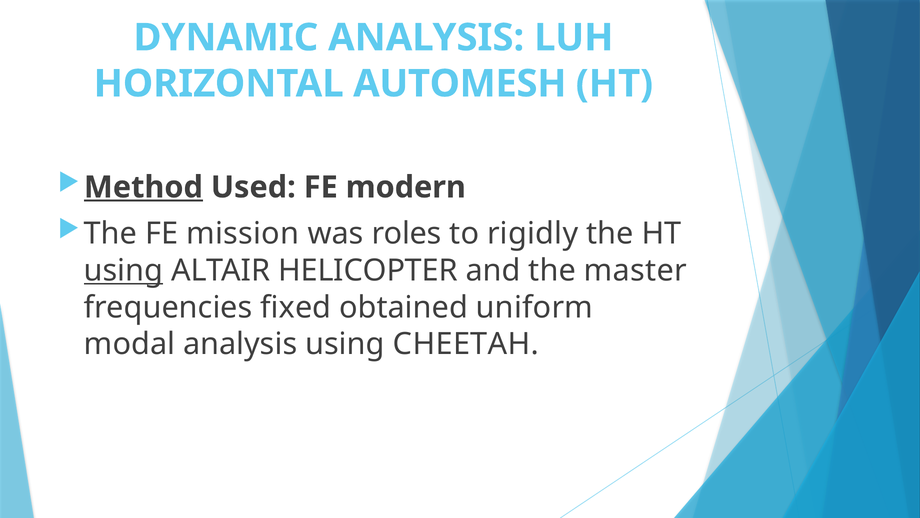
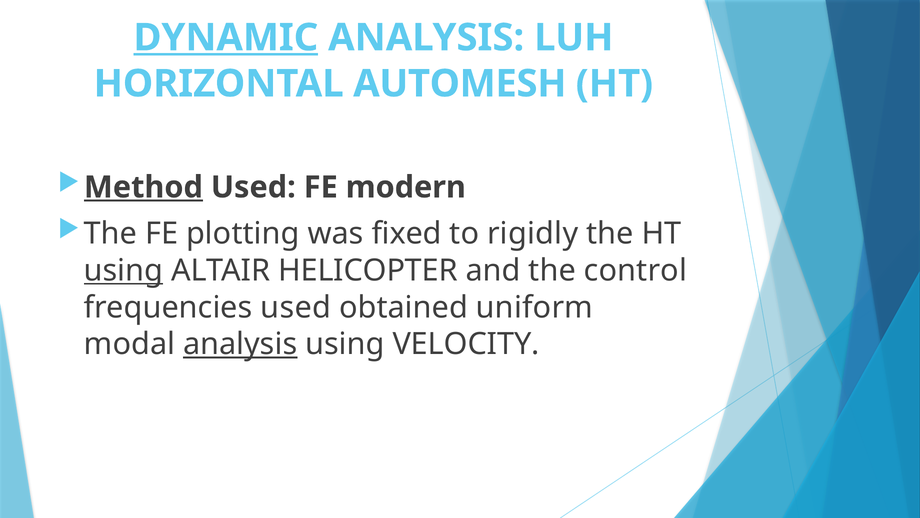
DYNAMIC underline: none -> present
mission: mission -> plotting
roles: roles -> fixed
master: master -> control
frequencies fixed: fixed -> used
analysis at (240, 344) underline: none -> present
CHEETAH: CHEETAH -> VELOCITY
